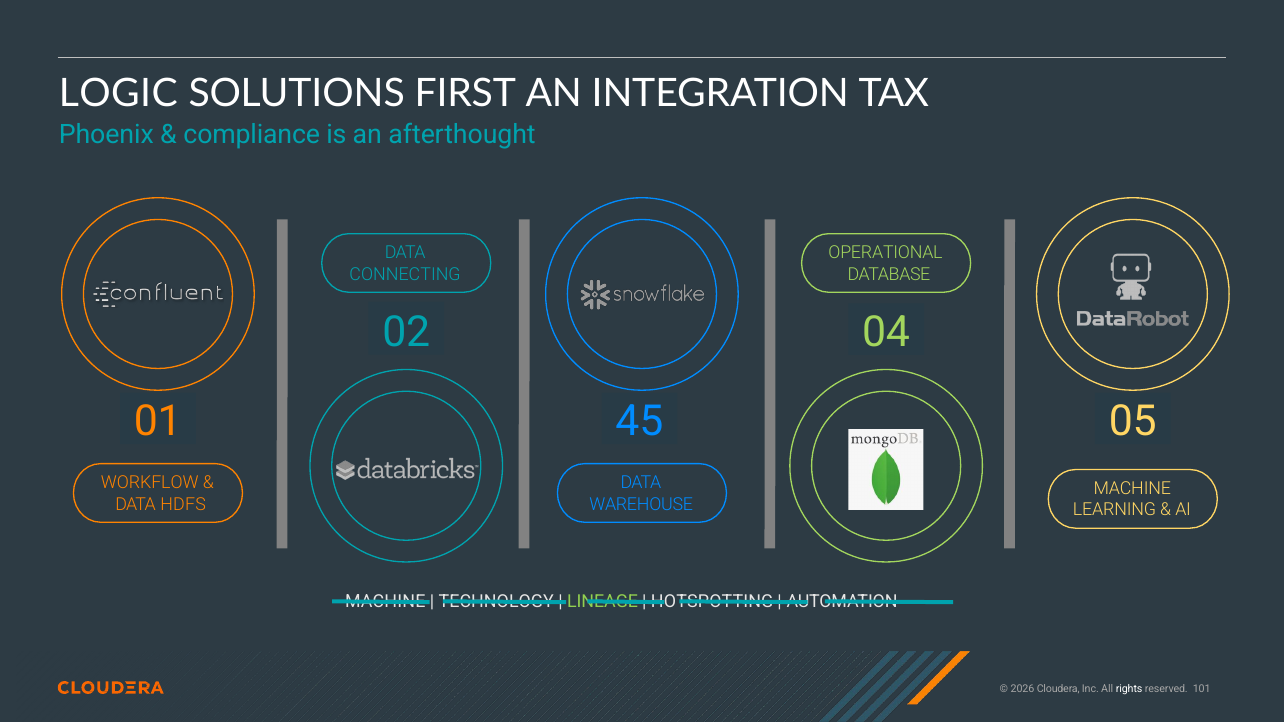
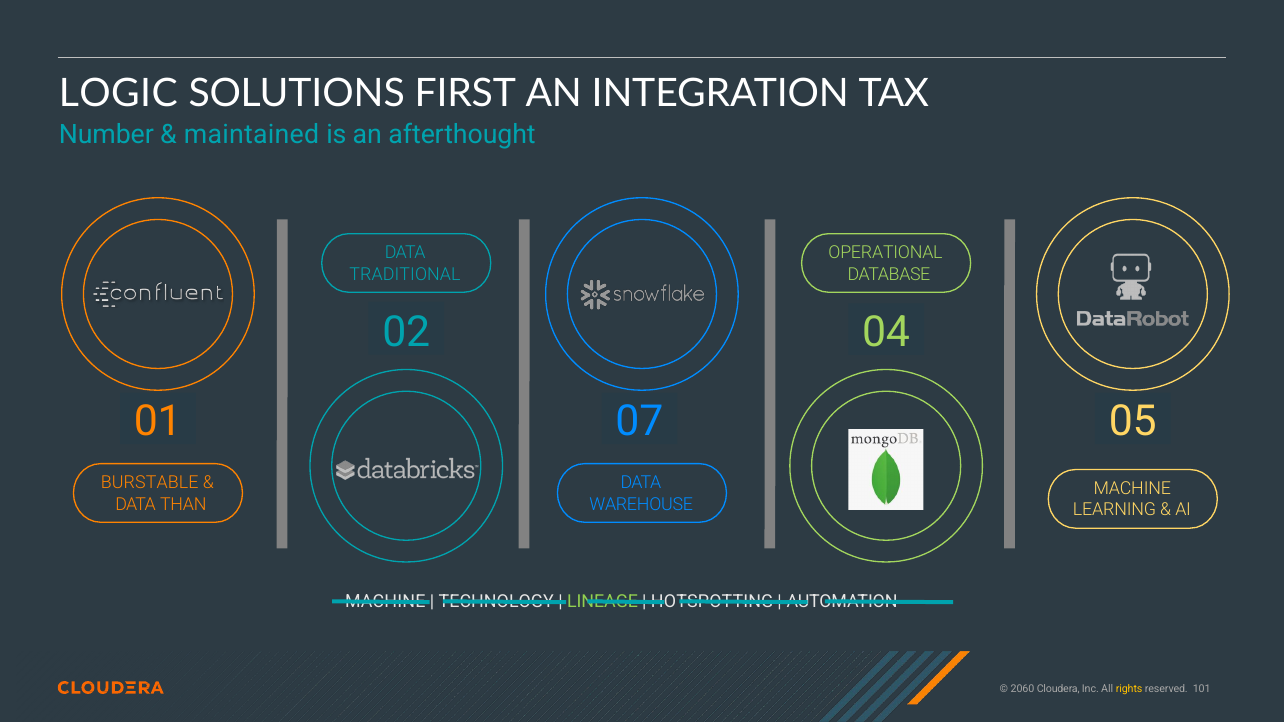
Phoenix: Phoenix -> Number
compliance: compliance -> maintained
CONNECTING: CONNECTING -> TRADITIONAL
45: 45 -> 07
WORKFLOW: WORKFLOW -> BURSTABLE
HDFS: HDFS -> THAN
2026: 2026 -> 2060
rights colour: white -> yellow
